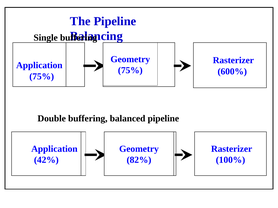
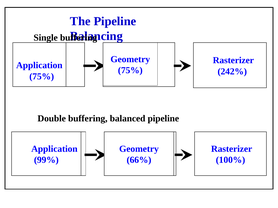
600%: 600% -> 242%
42%: 42% -> 99%
82%: 82% -> 66%
